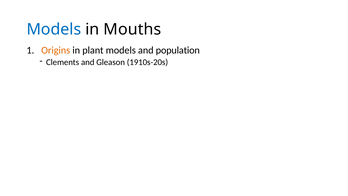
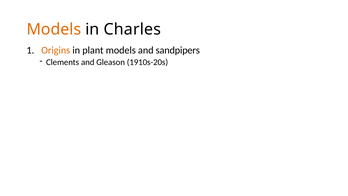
Models at (54, 29) colour: blue -> orange
Mouths: Mouths -> Charles
population: population -> sandpipers
